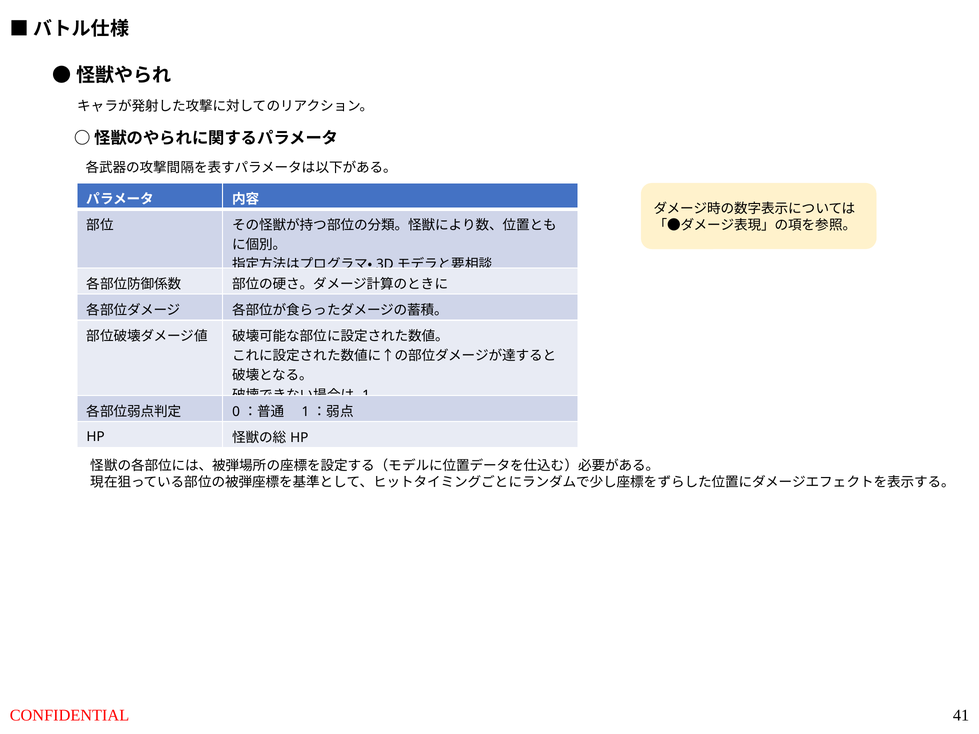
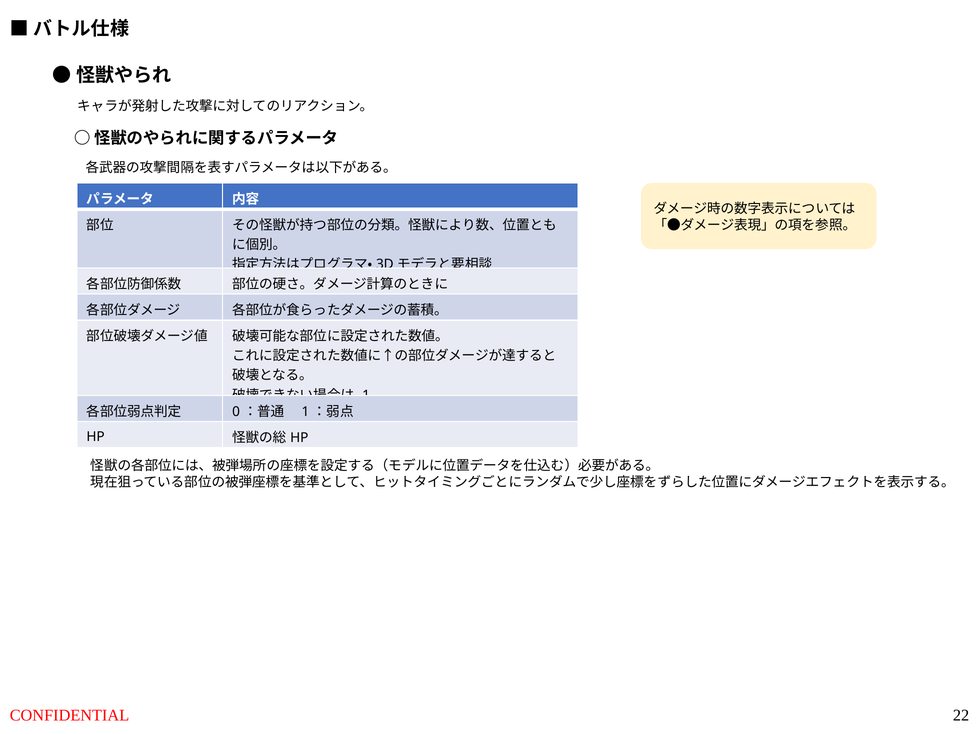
41: 41 -> 22
